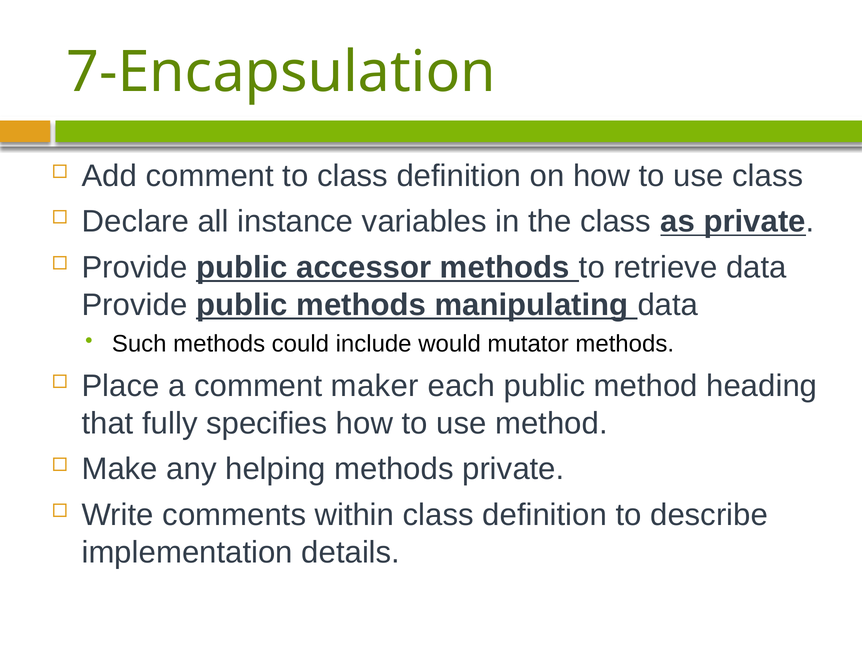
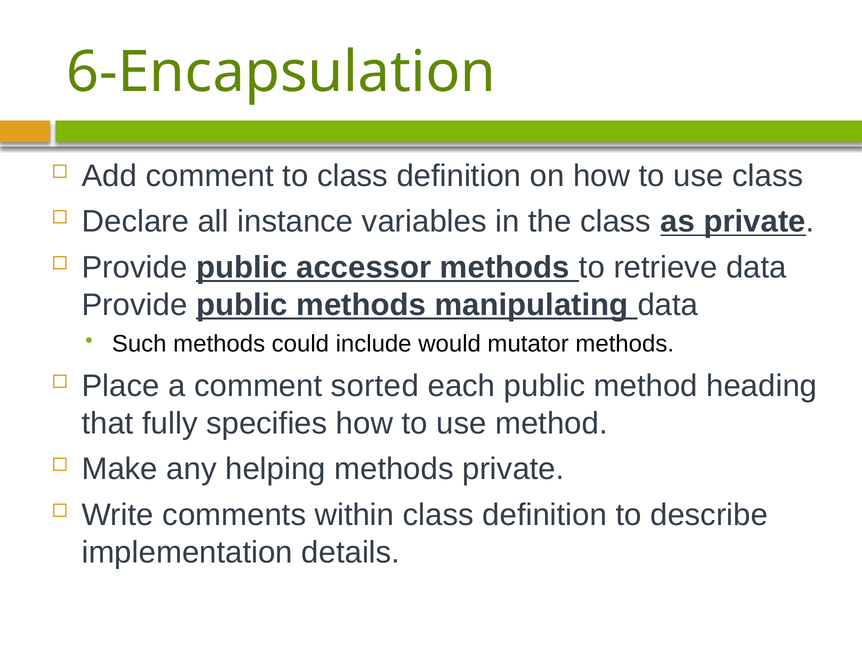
7-Encapsulation: 7-Encapsulation -> 6-Encapsulation
maker: maker -> sorted
